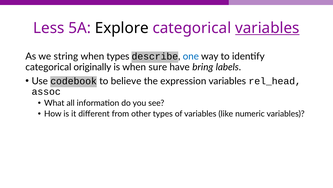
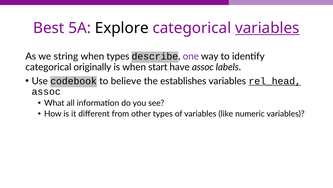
Less: Less -> Best
one colour: blue -> purple
sure: sure -> start
have bring: bring -> assoc
expression: expression -> establishes
rel_head underline: none -> present
